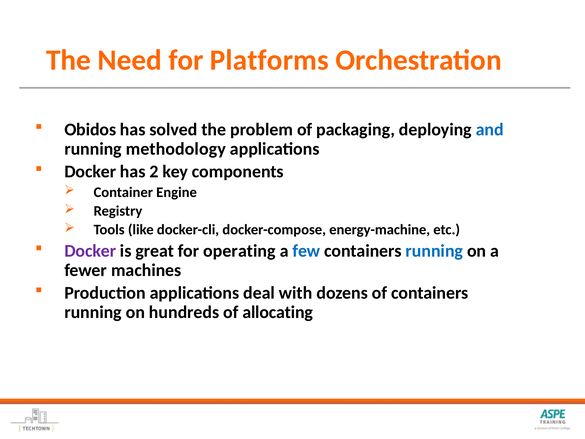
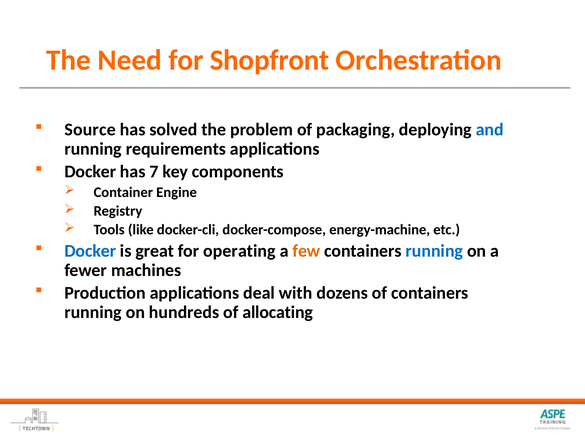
Platforms: Platforms -> Shopfront
Obidos: Obidos -> Source
methodology: methodology -> requirements
2: 2 -> 7
Docker at (90, 251) colour: purple -> blue
few colour: blue -> orange
